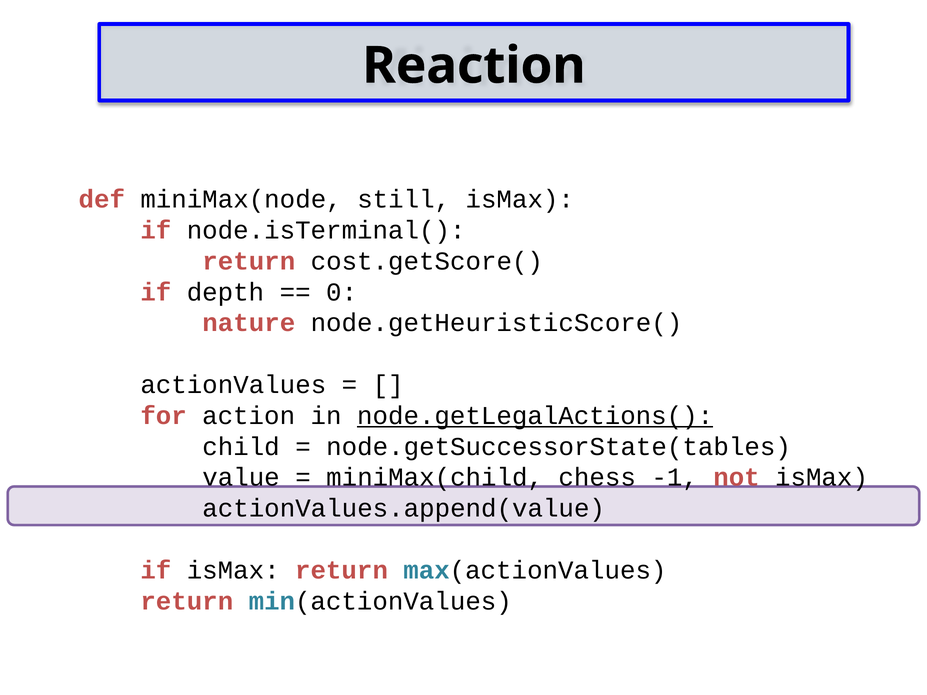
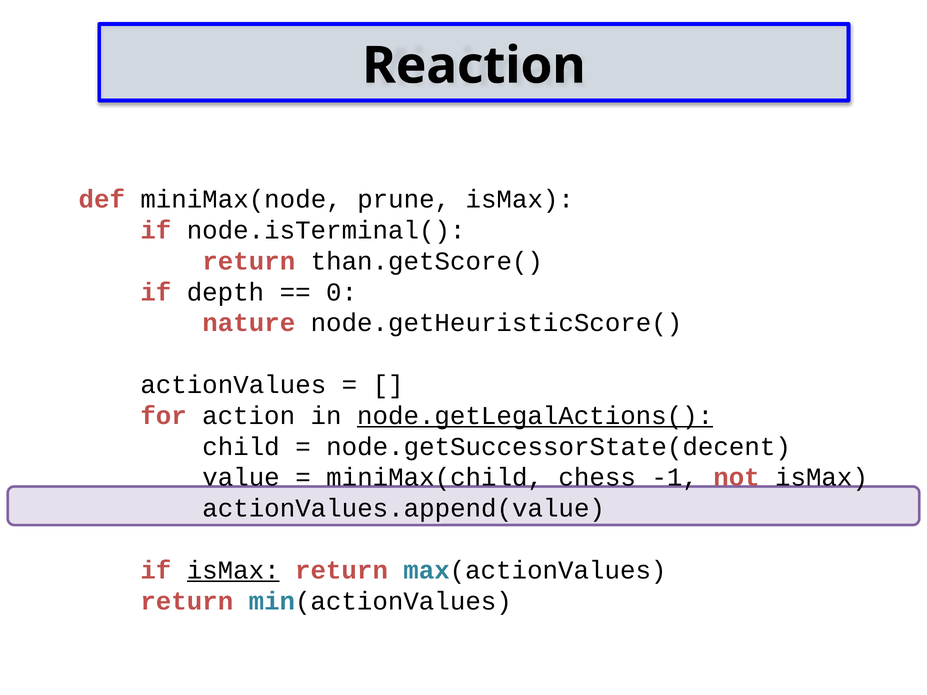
still: still -> prune
cost.getScore(: cost.getScore( -> than.getScore(
node.getSuccessorState(tables: node.getSuccessorState(tables -> node.getSuccessorState(decent
isMax at (233, 570) underline: none -> present
